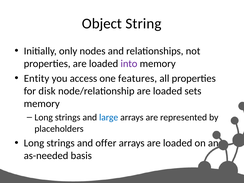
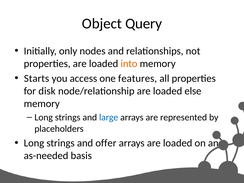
String: String -> Query
into colour: purple -> orange
Entity: Entity -> Starts
sets: sets -> else
